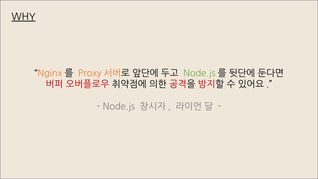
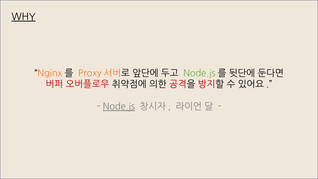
Node.js underline: none -> present
